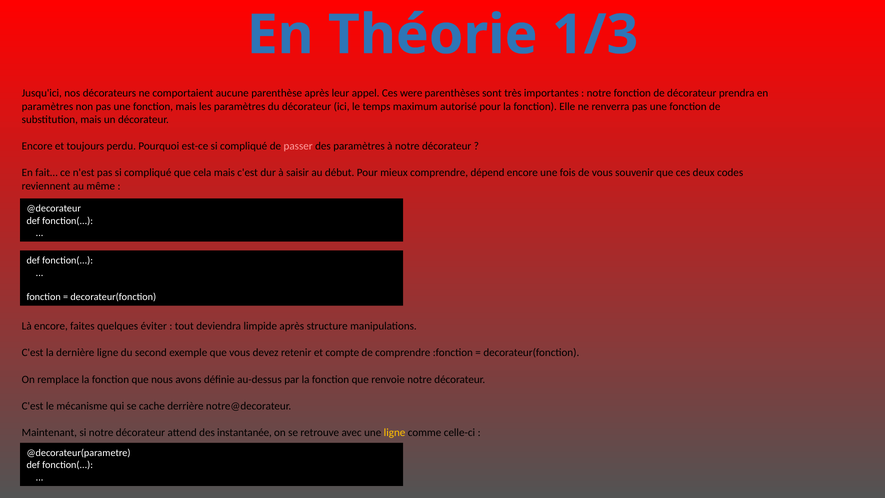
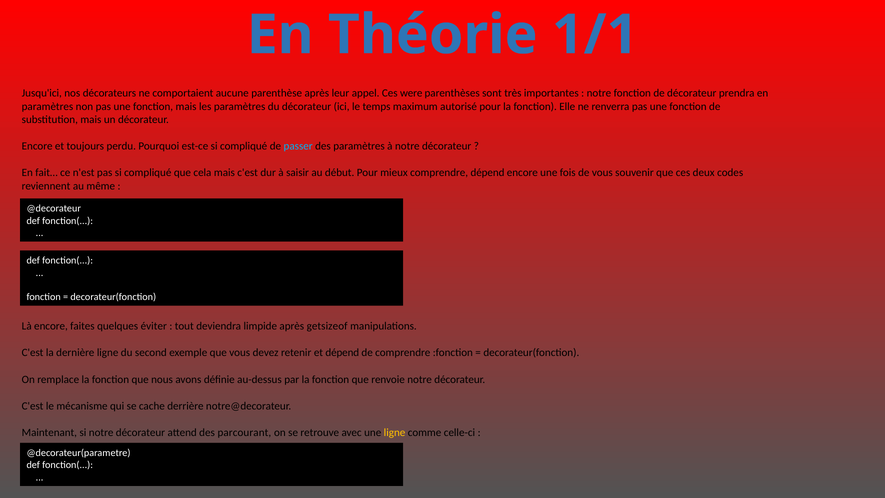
1/3: 1/3 -> 1/1
passer colour: pink -> light blue
structure: structure -> getsizeof
et compte: compte -> dépend
instantanée: instantanée -> parcourant
